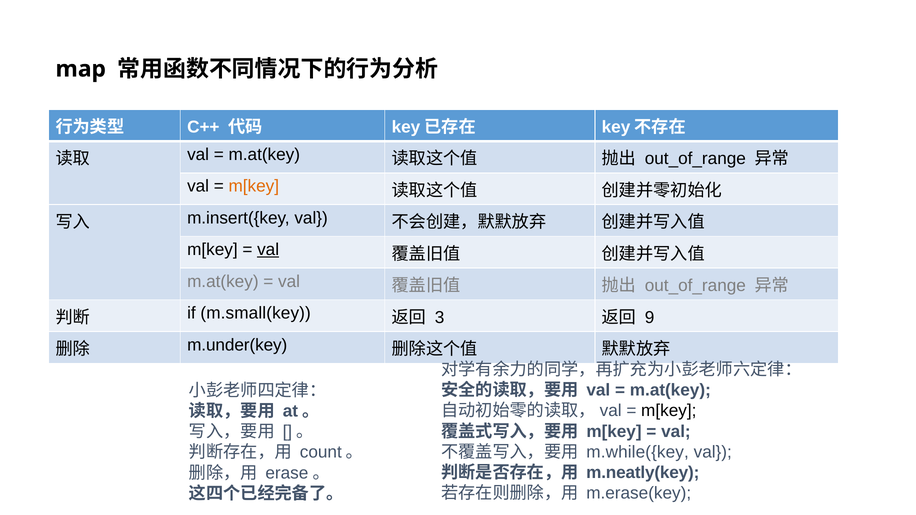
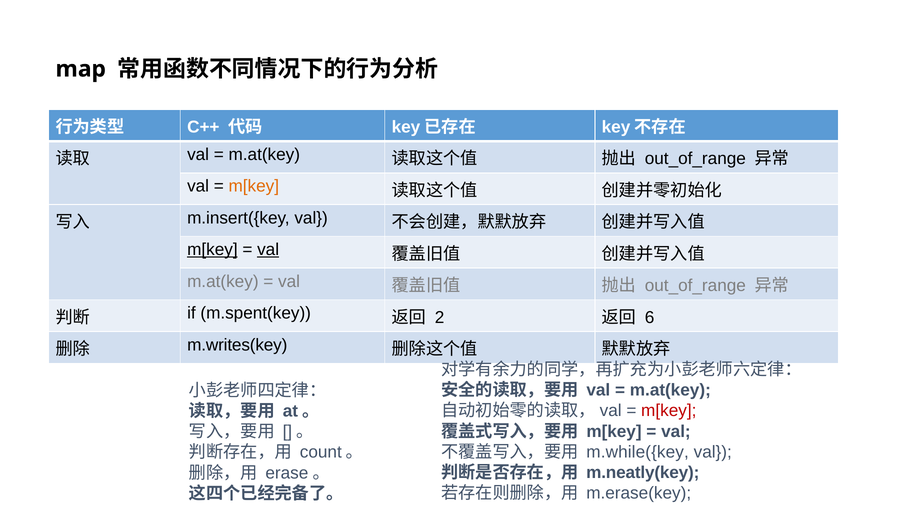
m[key at (212, 250) underline: none -> present
m.small(key: m.small(key -> m.spent(key
3: 3 -> 2
9: 9 -> 6
m.under(key: m.under(key -> m.writes(key
m[key at (669, 411) colour: black -> red
